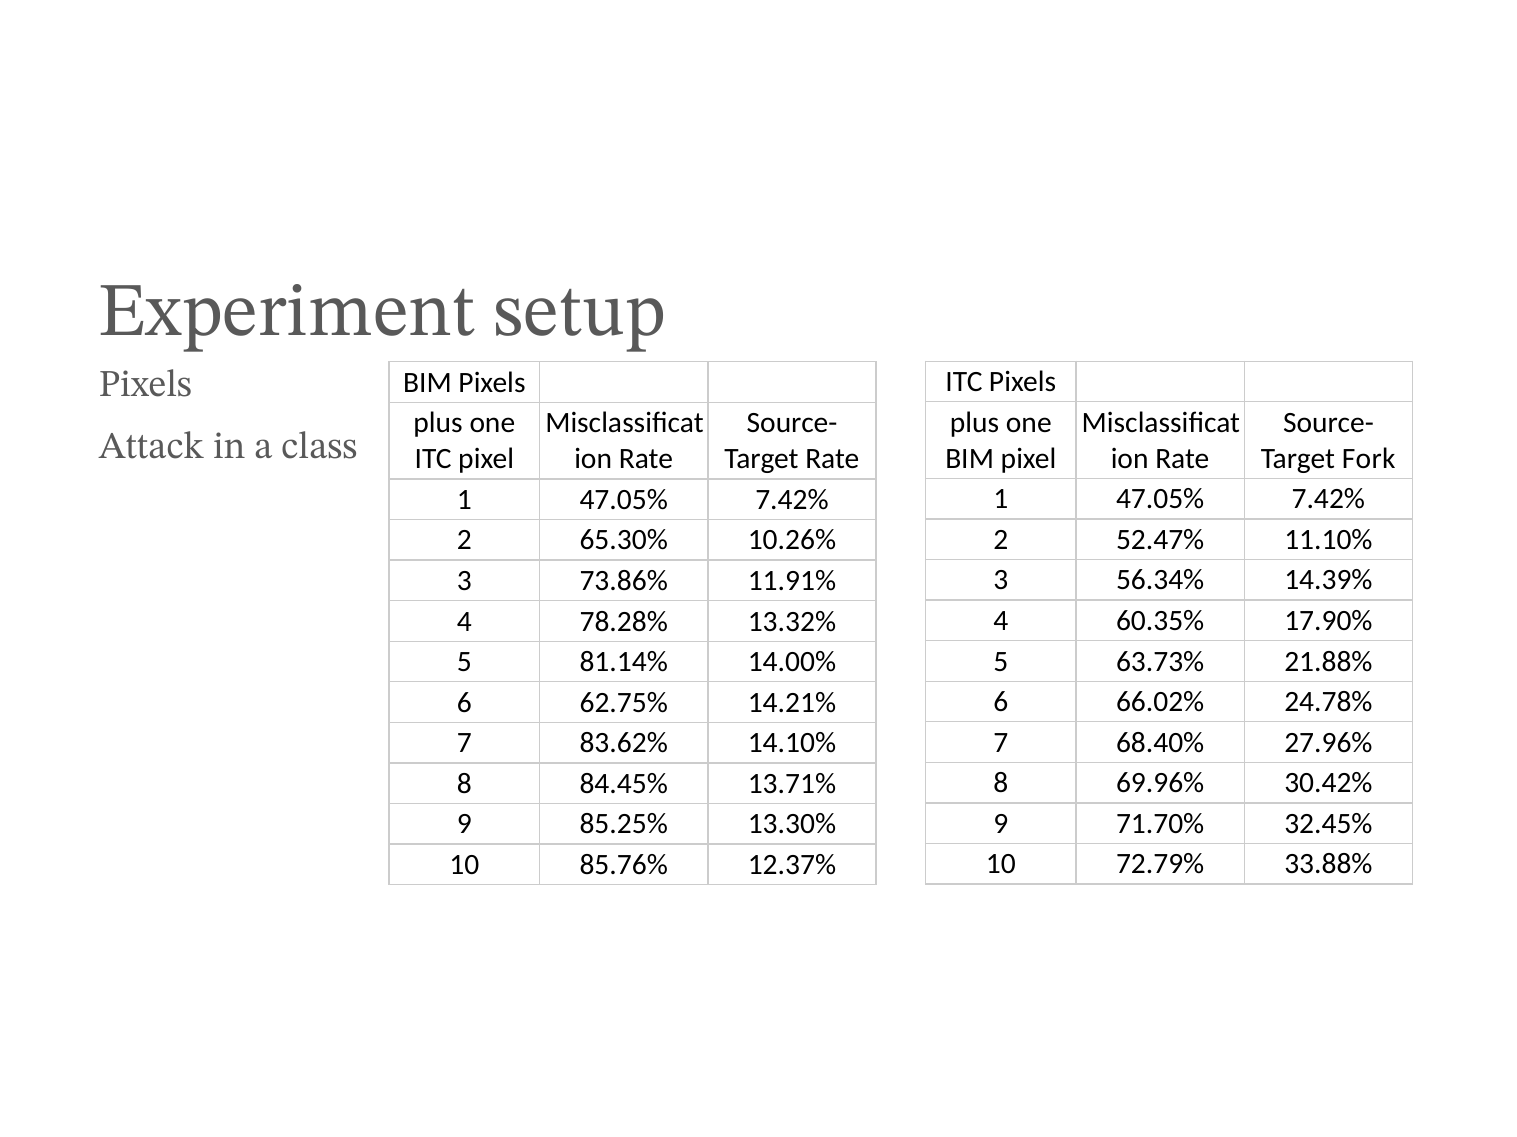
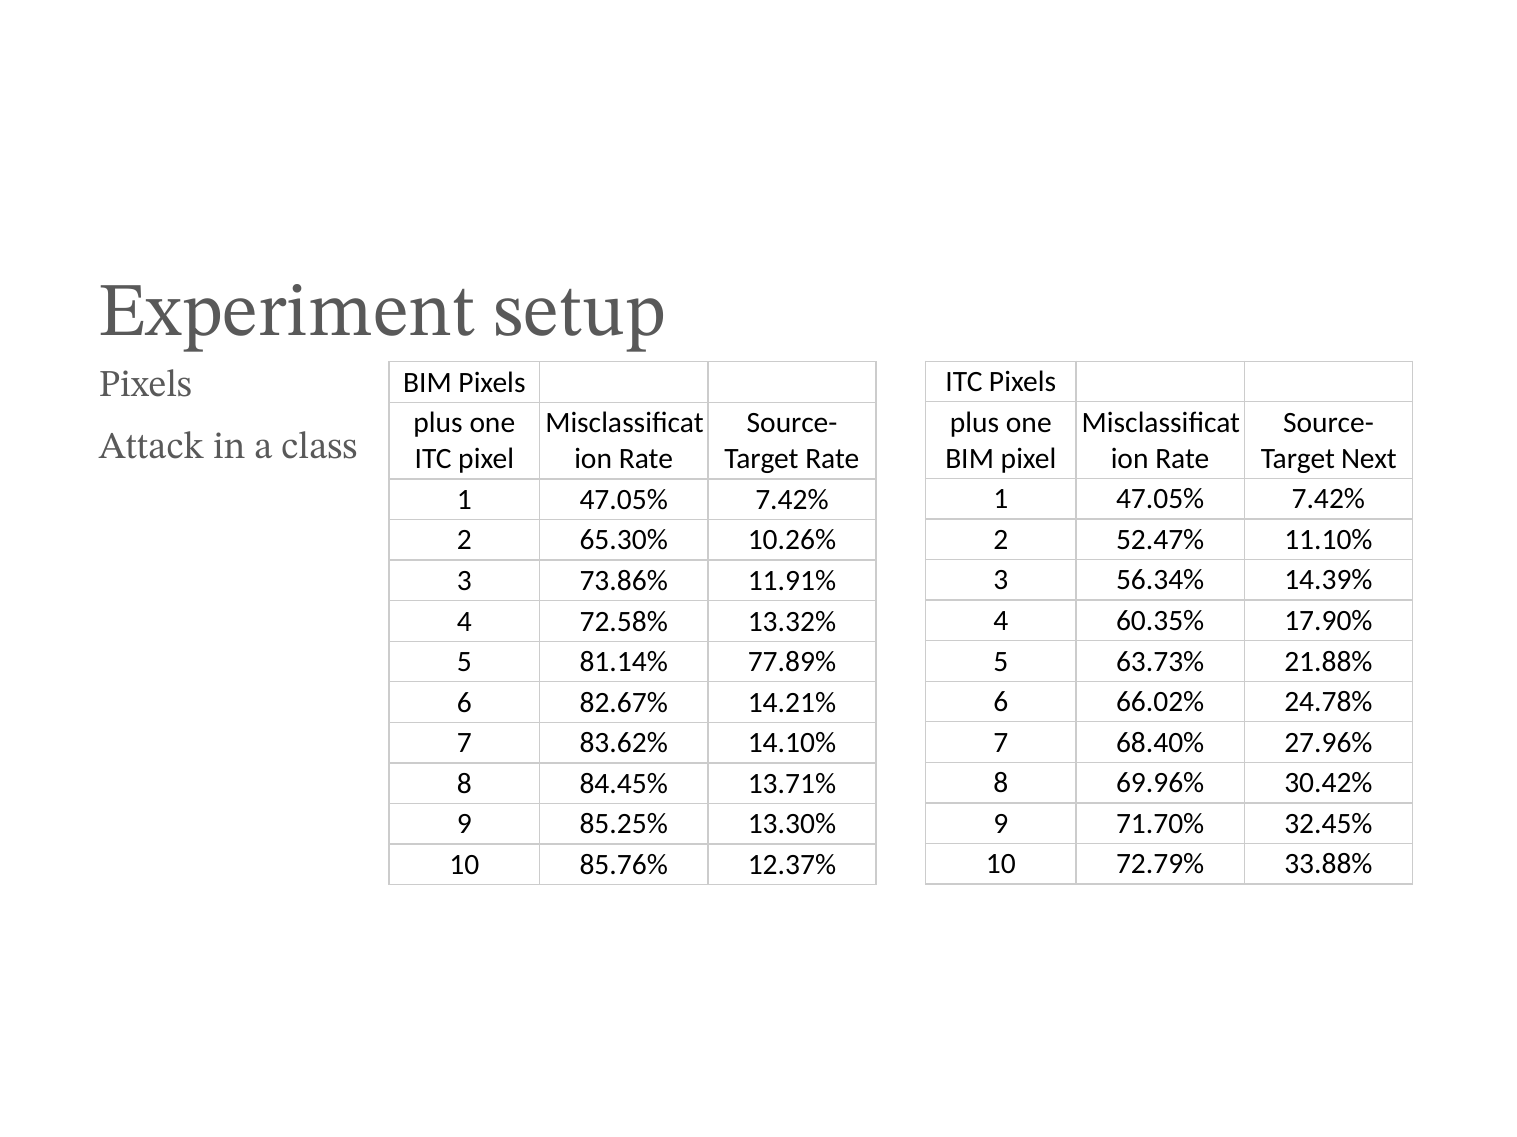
Fork: Fork -> Next
78.28%: 78.28% -> 72.58%
14.00%: 14.00% -> 77.89%
62.75%: 62.75% -> 82.67%
